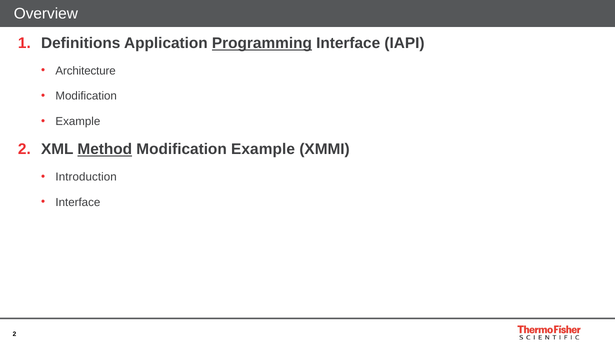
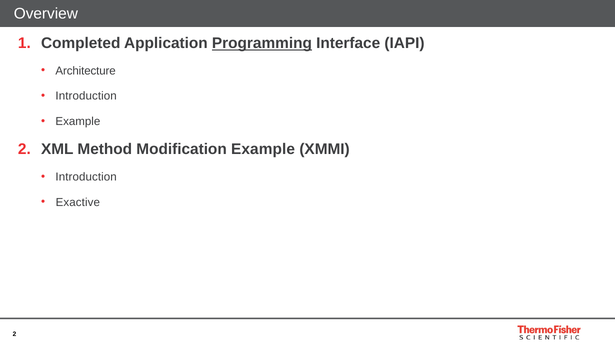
Definitions: Definitions -> Completed
Modification at (86, 96): Modification -> Introduction
Method underline: present -> none
Interface at (78, 202): Interface -> Exactive
